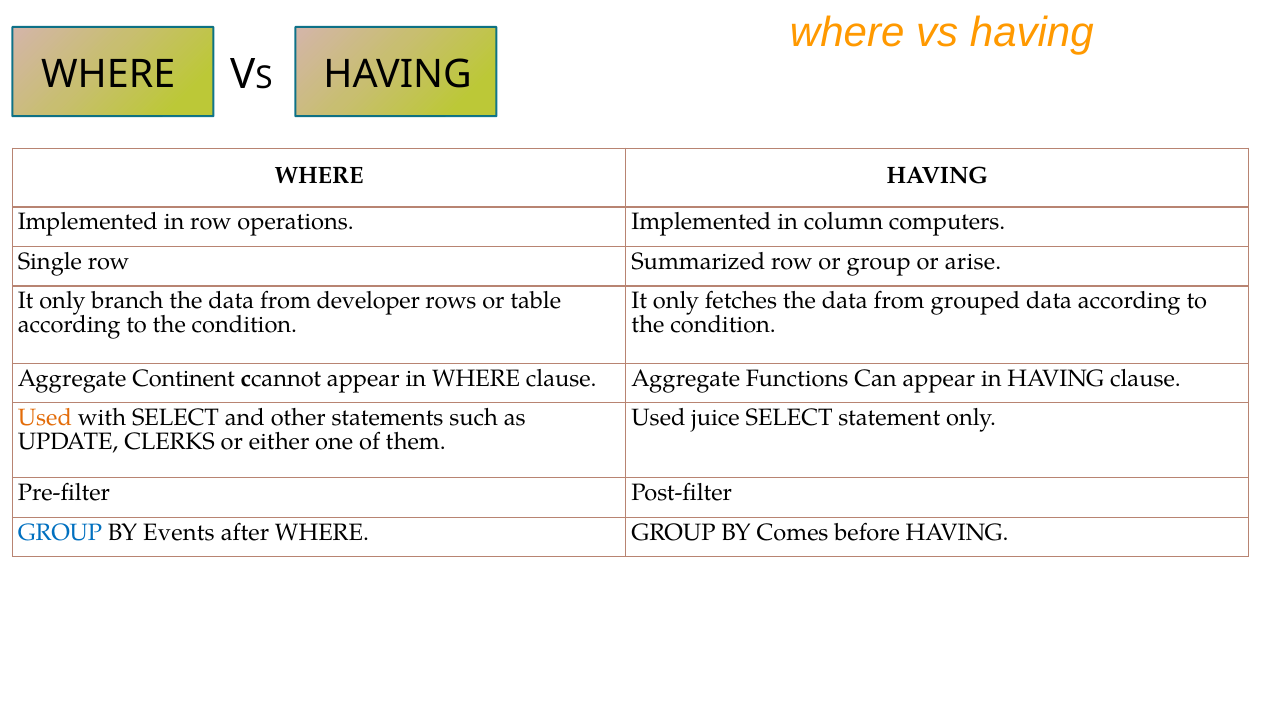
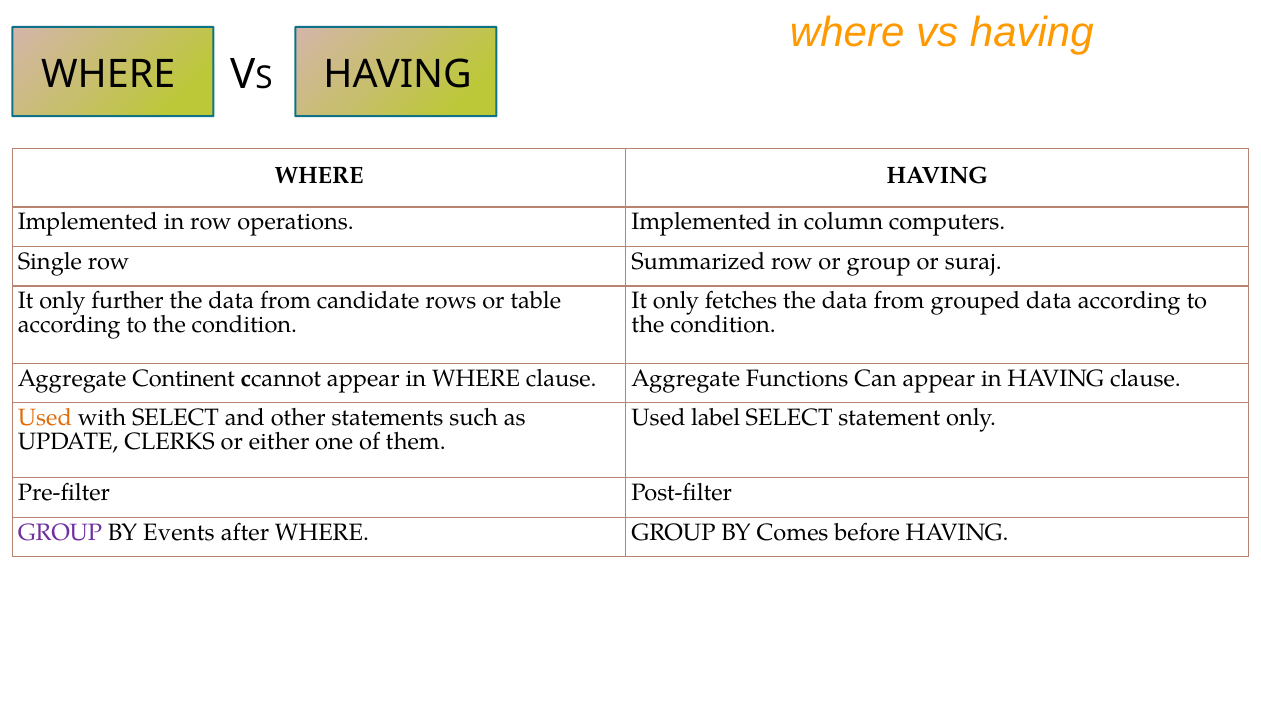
arise: arise -> suraj
branch: branch -> further
developer: developer -> candidate
juice: juice -> label
GROUP at (60, 532) colour: blue -> purple
